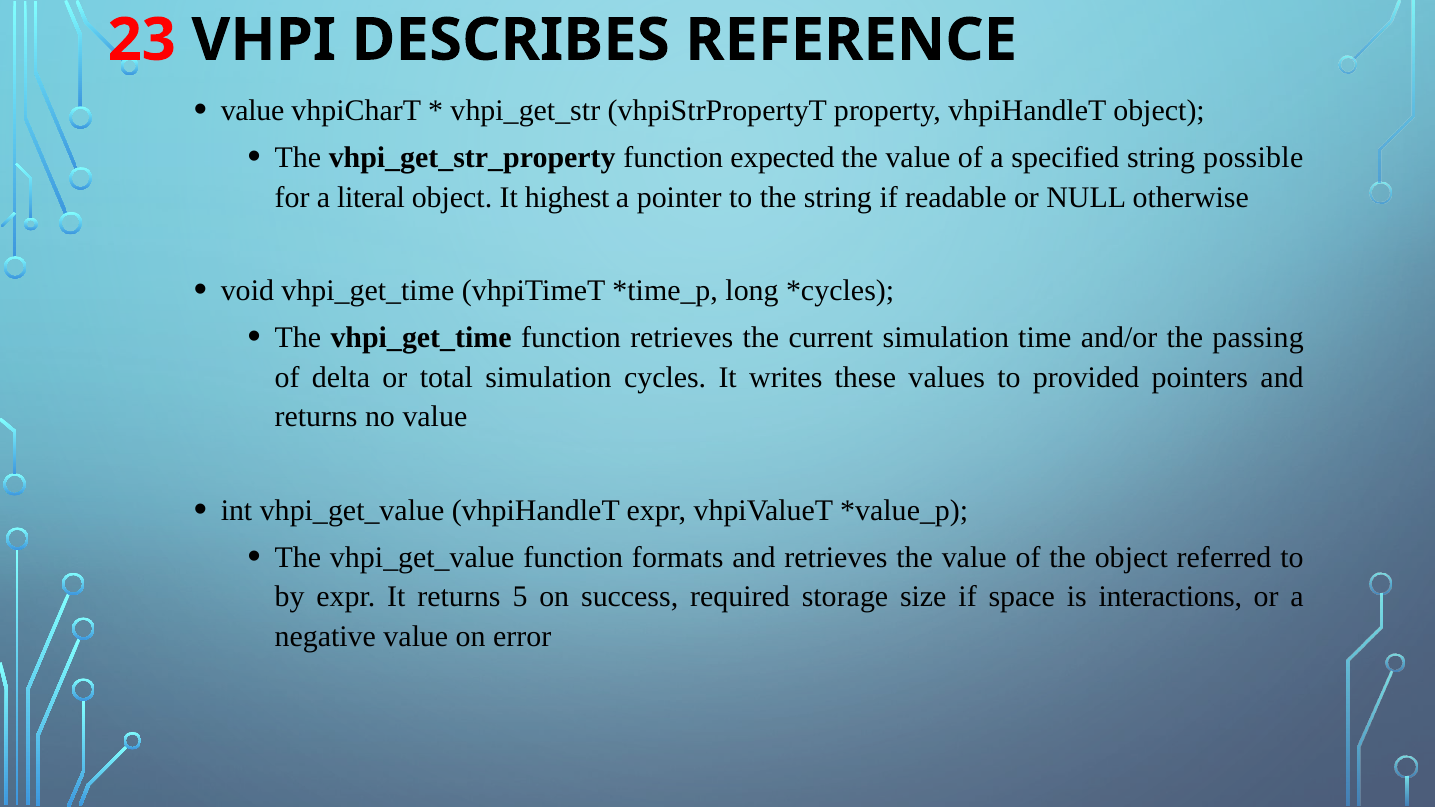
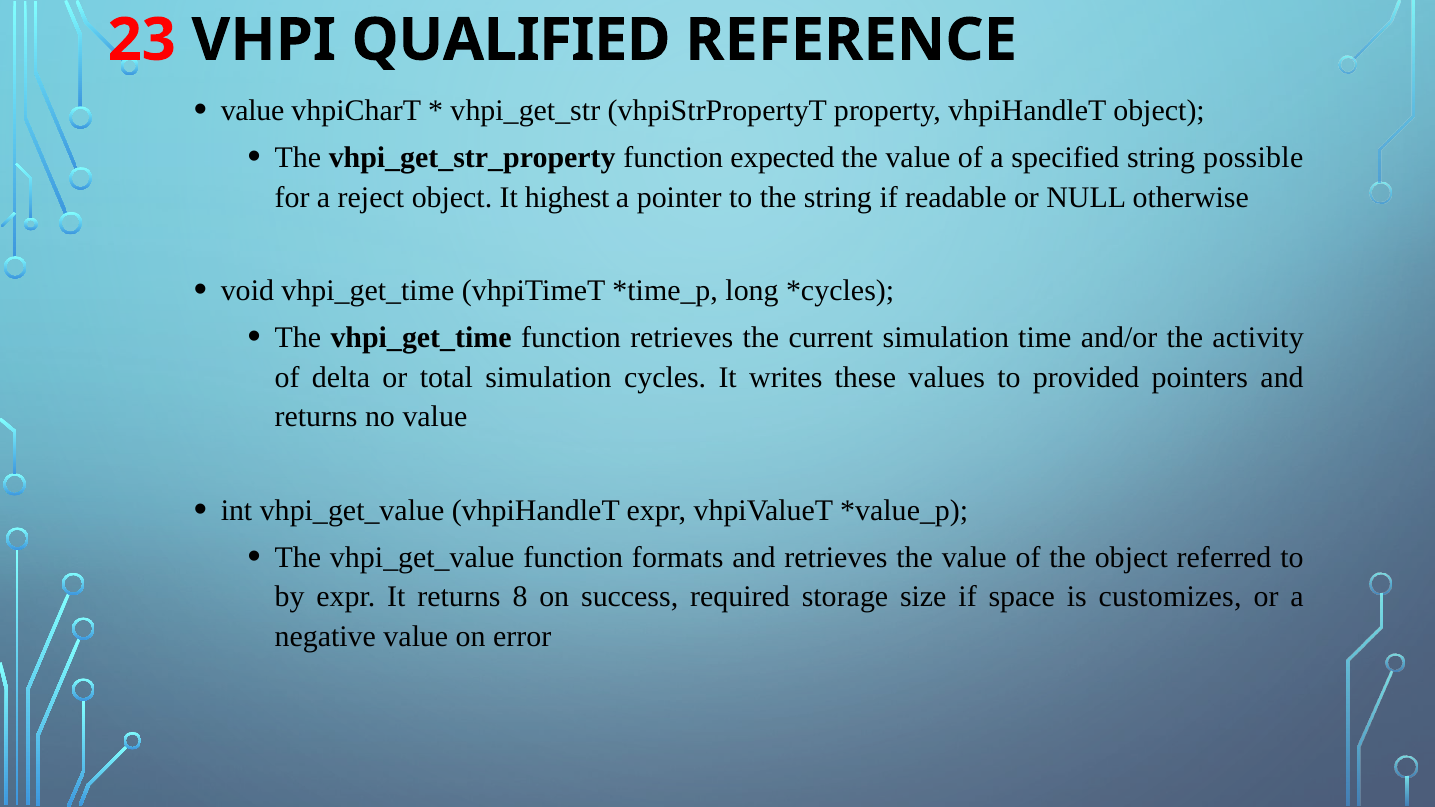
DESCRIBES: DESCRIBES -> QUALIFIED
literal: literal -> reject
passing: passing -> activity
5: 5 -> 8
interactions: interactions -> customizes
